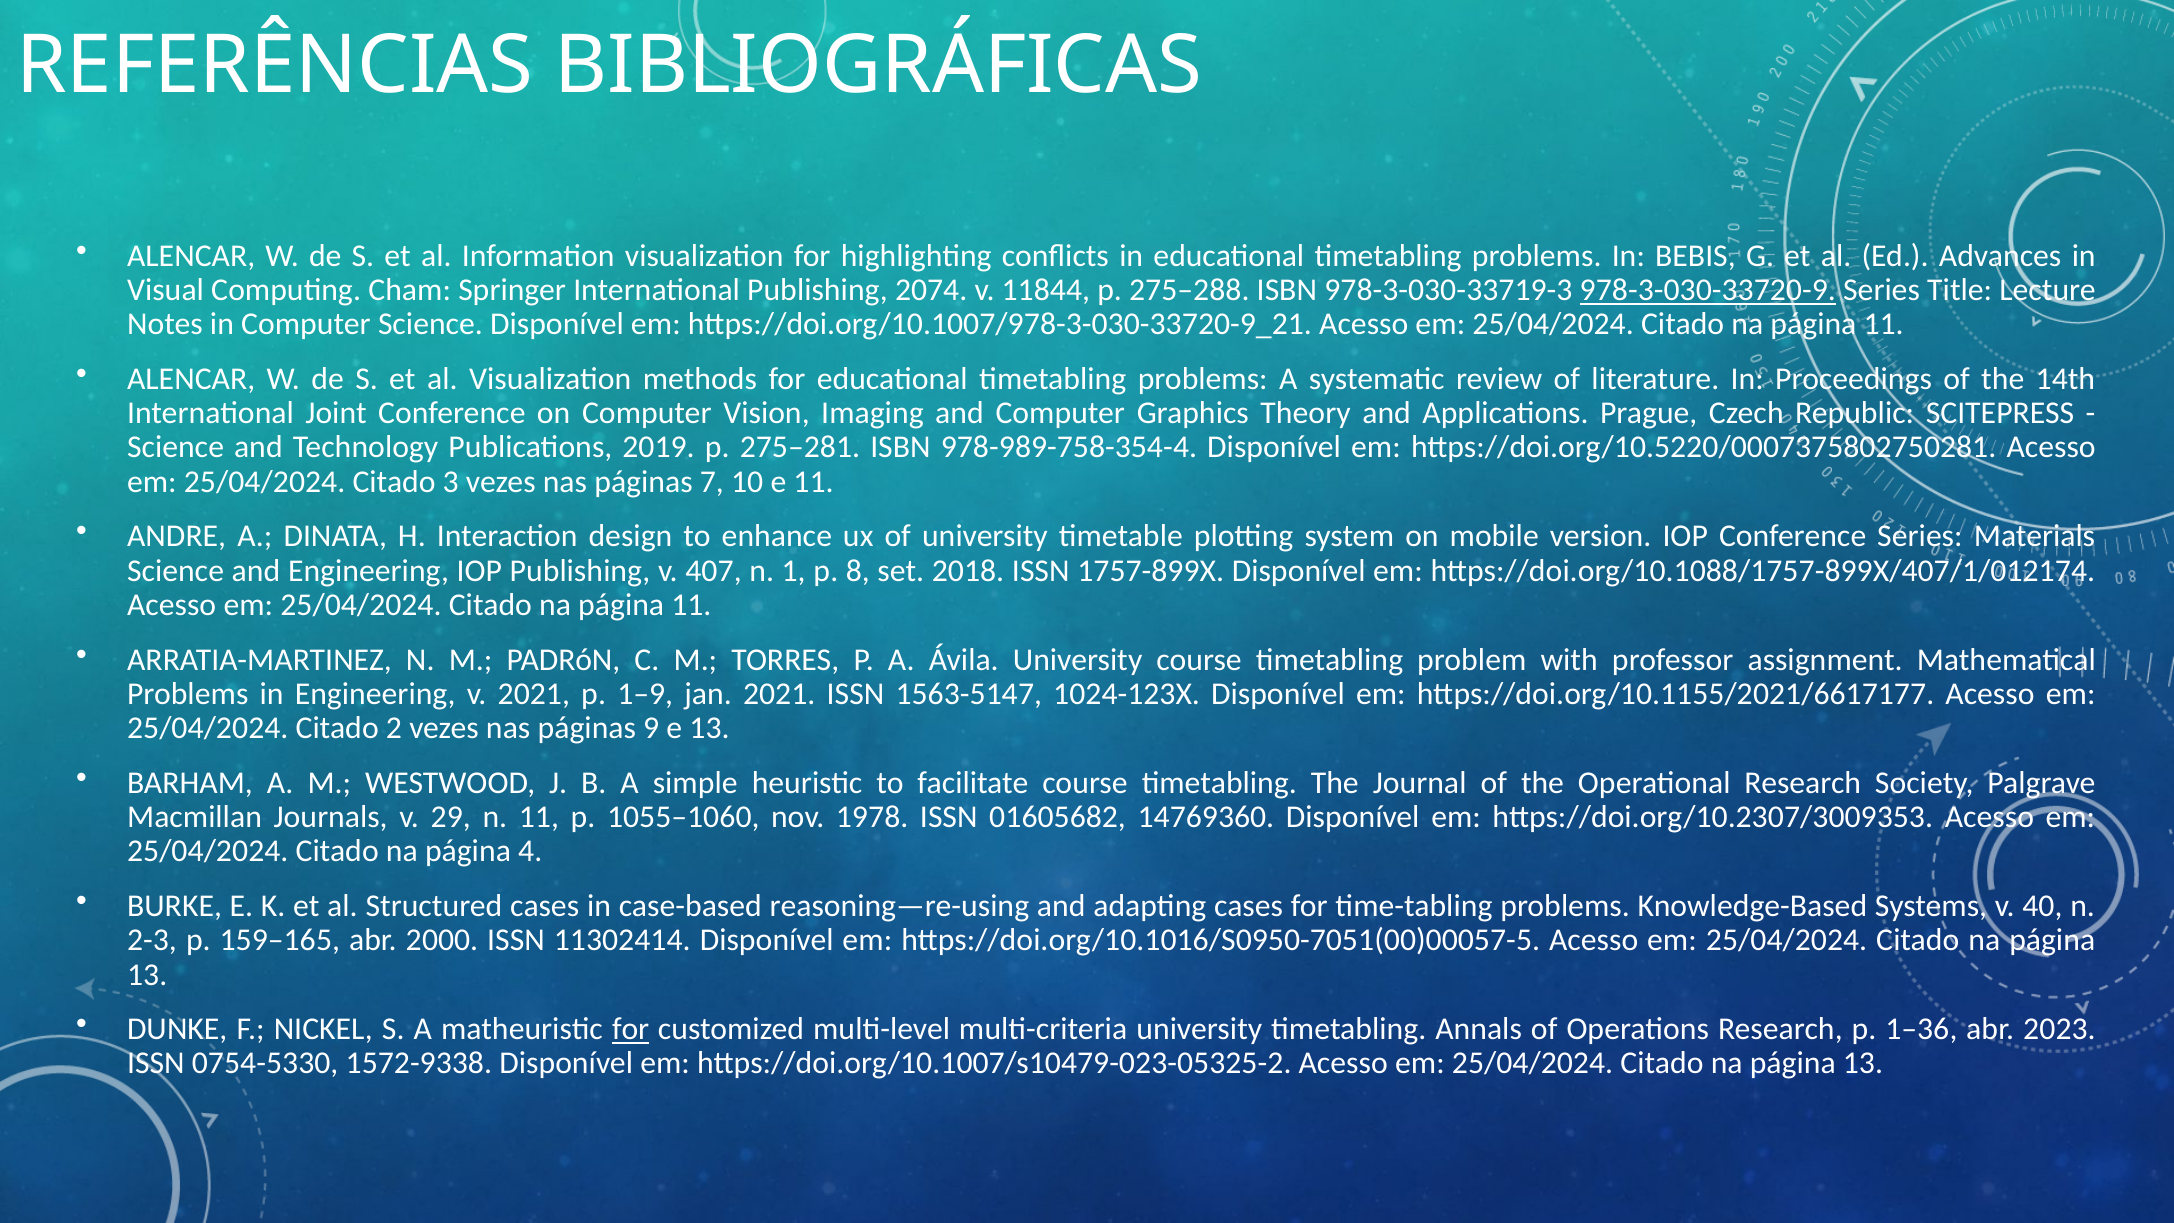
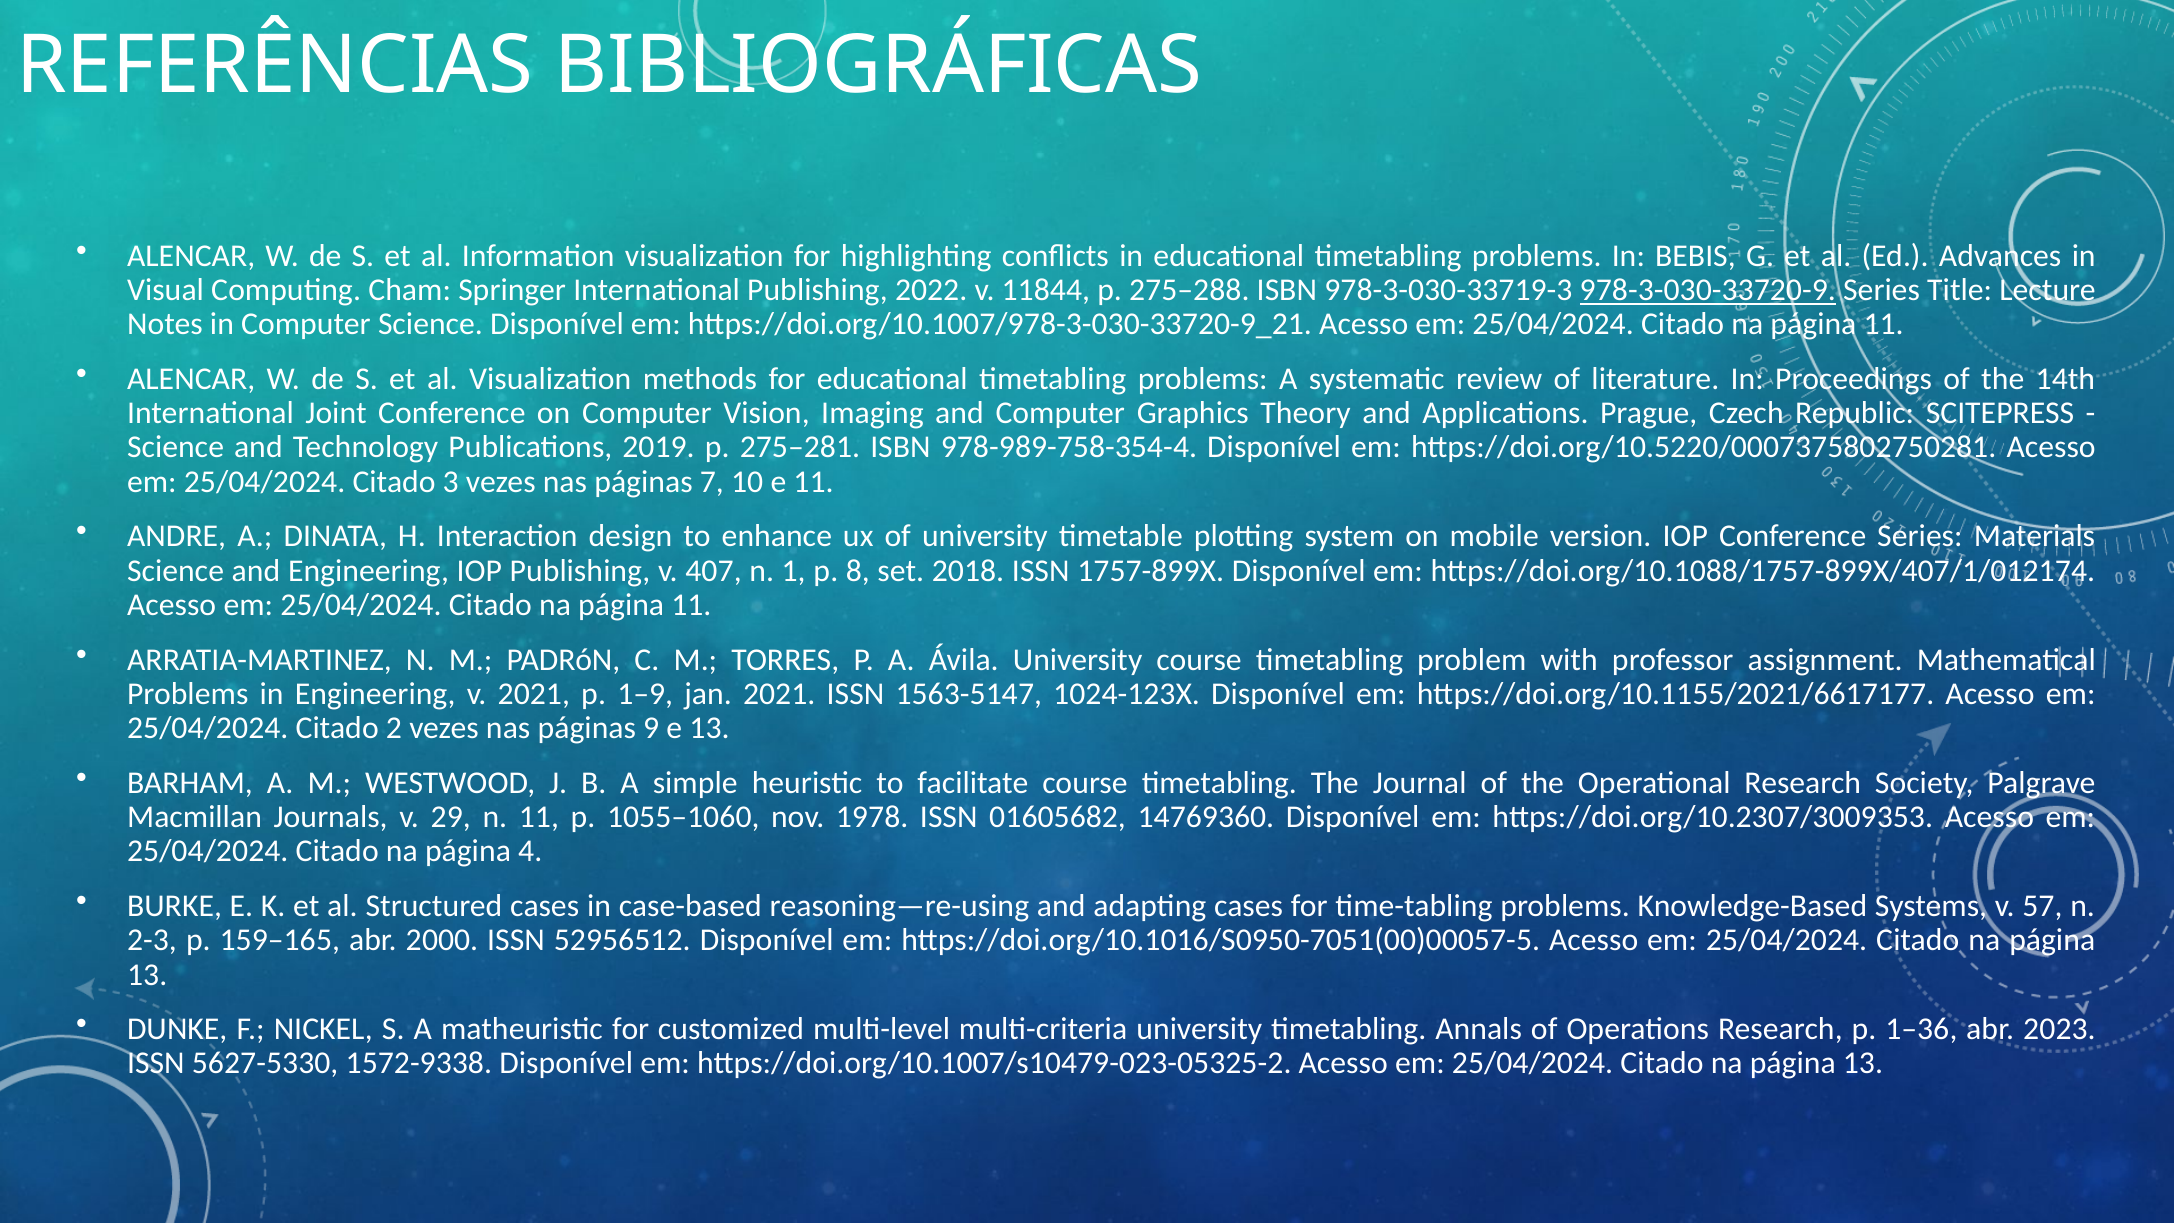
2074: 2074 -> 2022
40: 40 -> 57
11302414: 11302414 -> 52956512
for at (631, 1029) underline: present -> none
0754-5330: 0754-5330 -> 5627-5330
